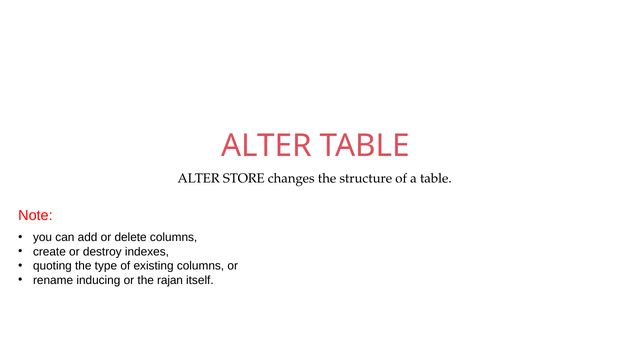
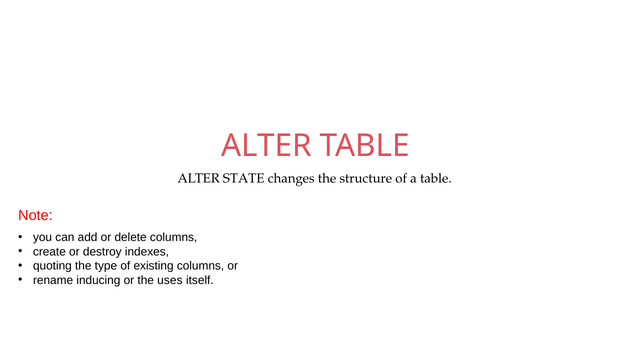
STORE: STORE -> STATE
rajan: rajan -> uses
